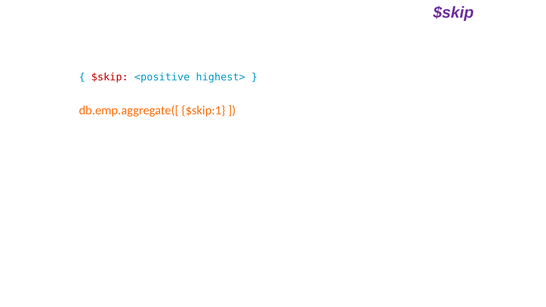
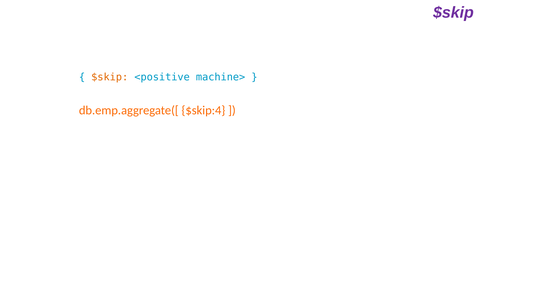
$skip at (110, 77) colour: red -> orange
highest>: highest> -> machine>
$skip:1: $skip:1 -> $skip:4
